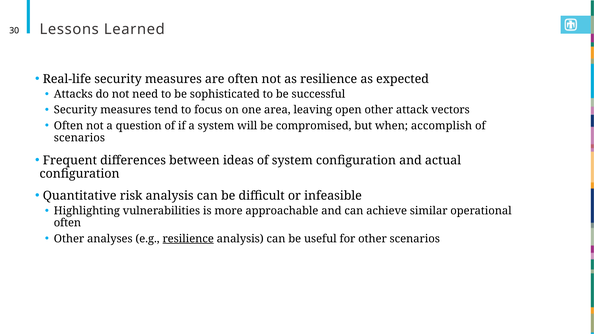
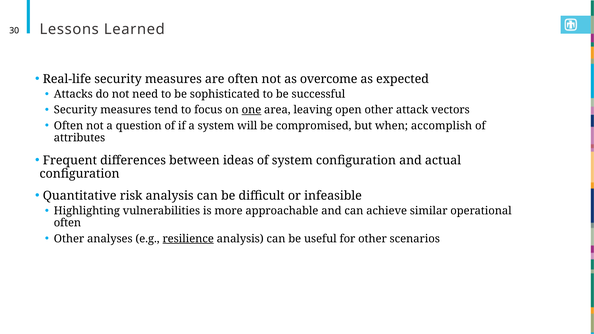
as resilience: resilience -> overcome
one underline: none -> present
scenarios at (79, 138): scenarios -> attributes
